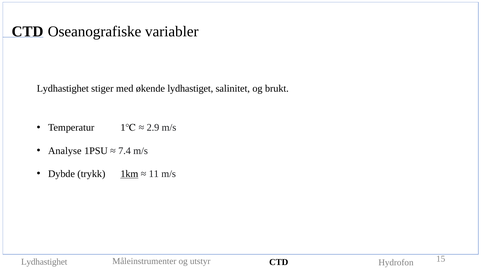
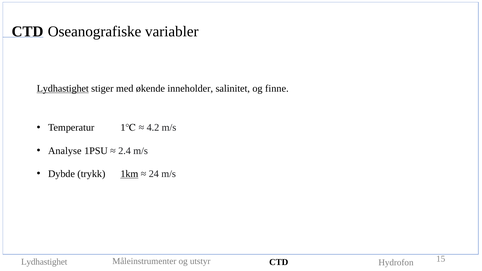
Lydhastighet at (63, 89) underline: none -> present
lydhastiget: lydhastiget -> inneholder
brukt: brukt -> finne
2.9: 2.9 -> 4.2
7.4: 7.4 -> 2.4
11: 11 -> 24
